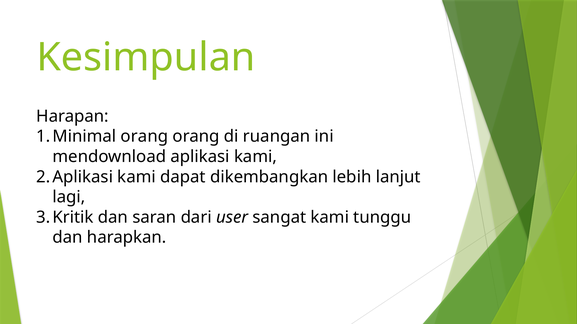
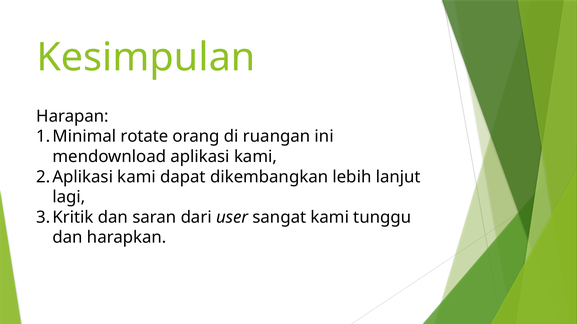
orang at (144, 137): orang -> rotate
